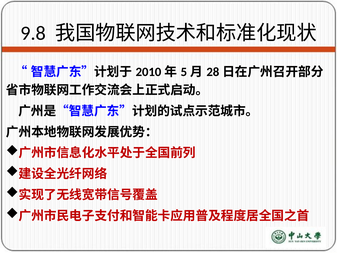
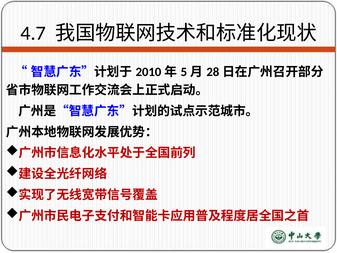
9.8: 9.8 -> 4.7
